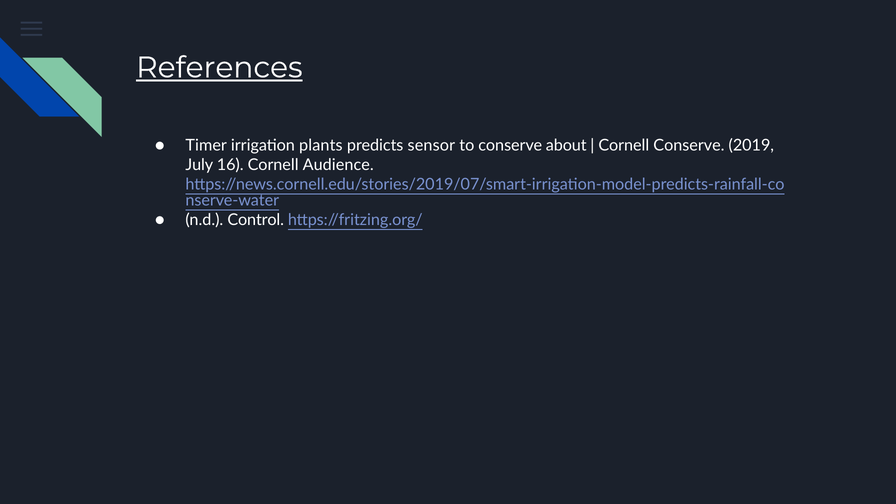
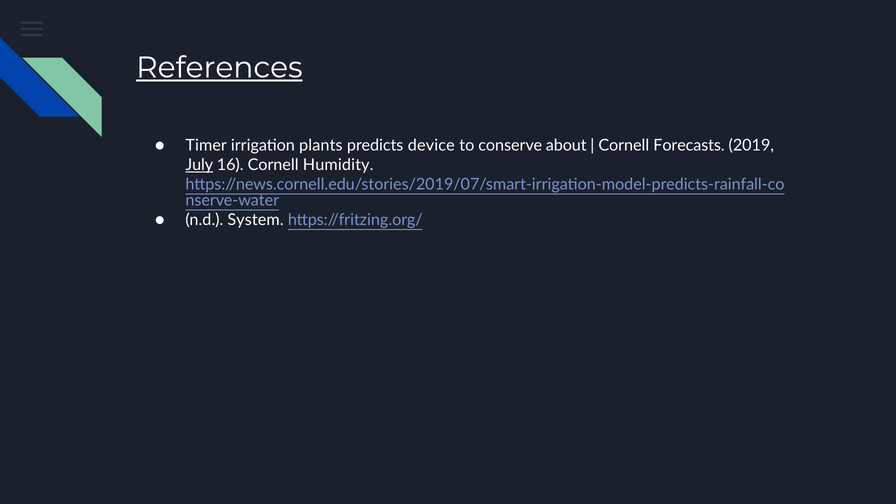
sensor: sensor -> device
Cornell Conserve: Conserve -> Forecasts
July underline: none -> present
Audience: Audience -> Humidity
Control: Control -> System
